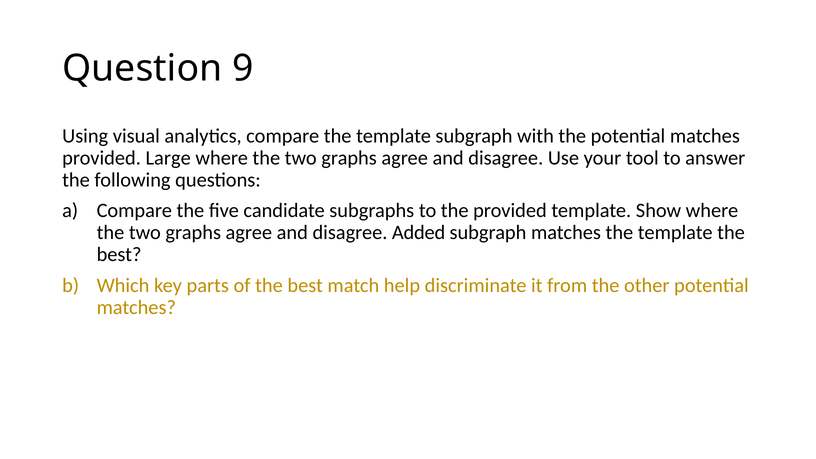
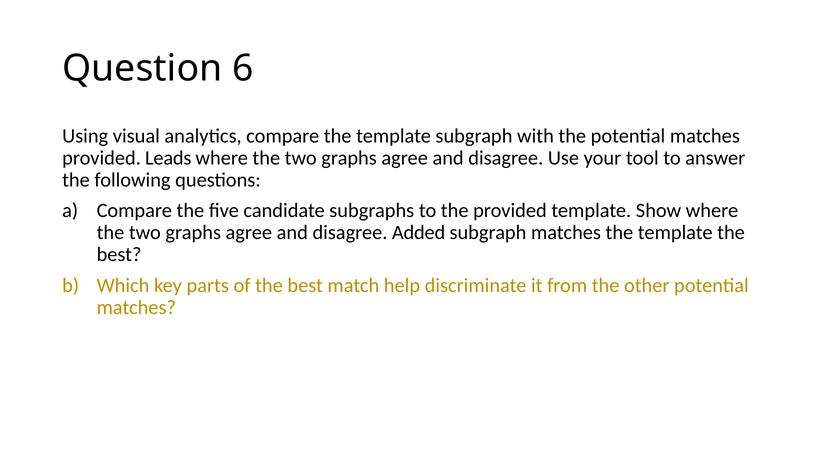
9: 9 -> 6
Large: Large -> Leads
